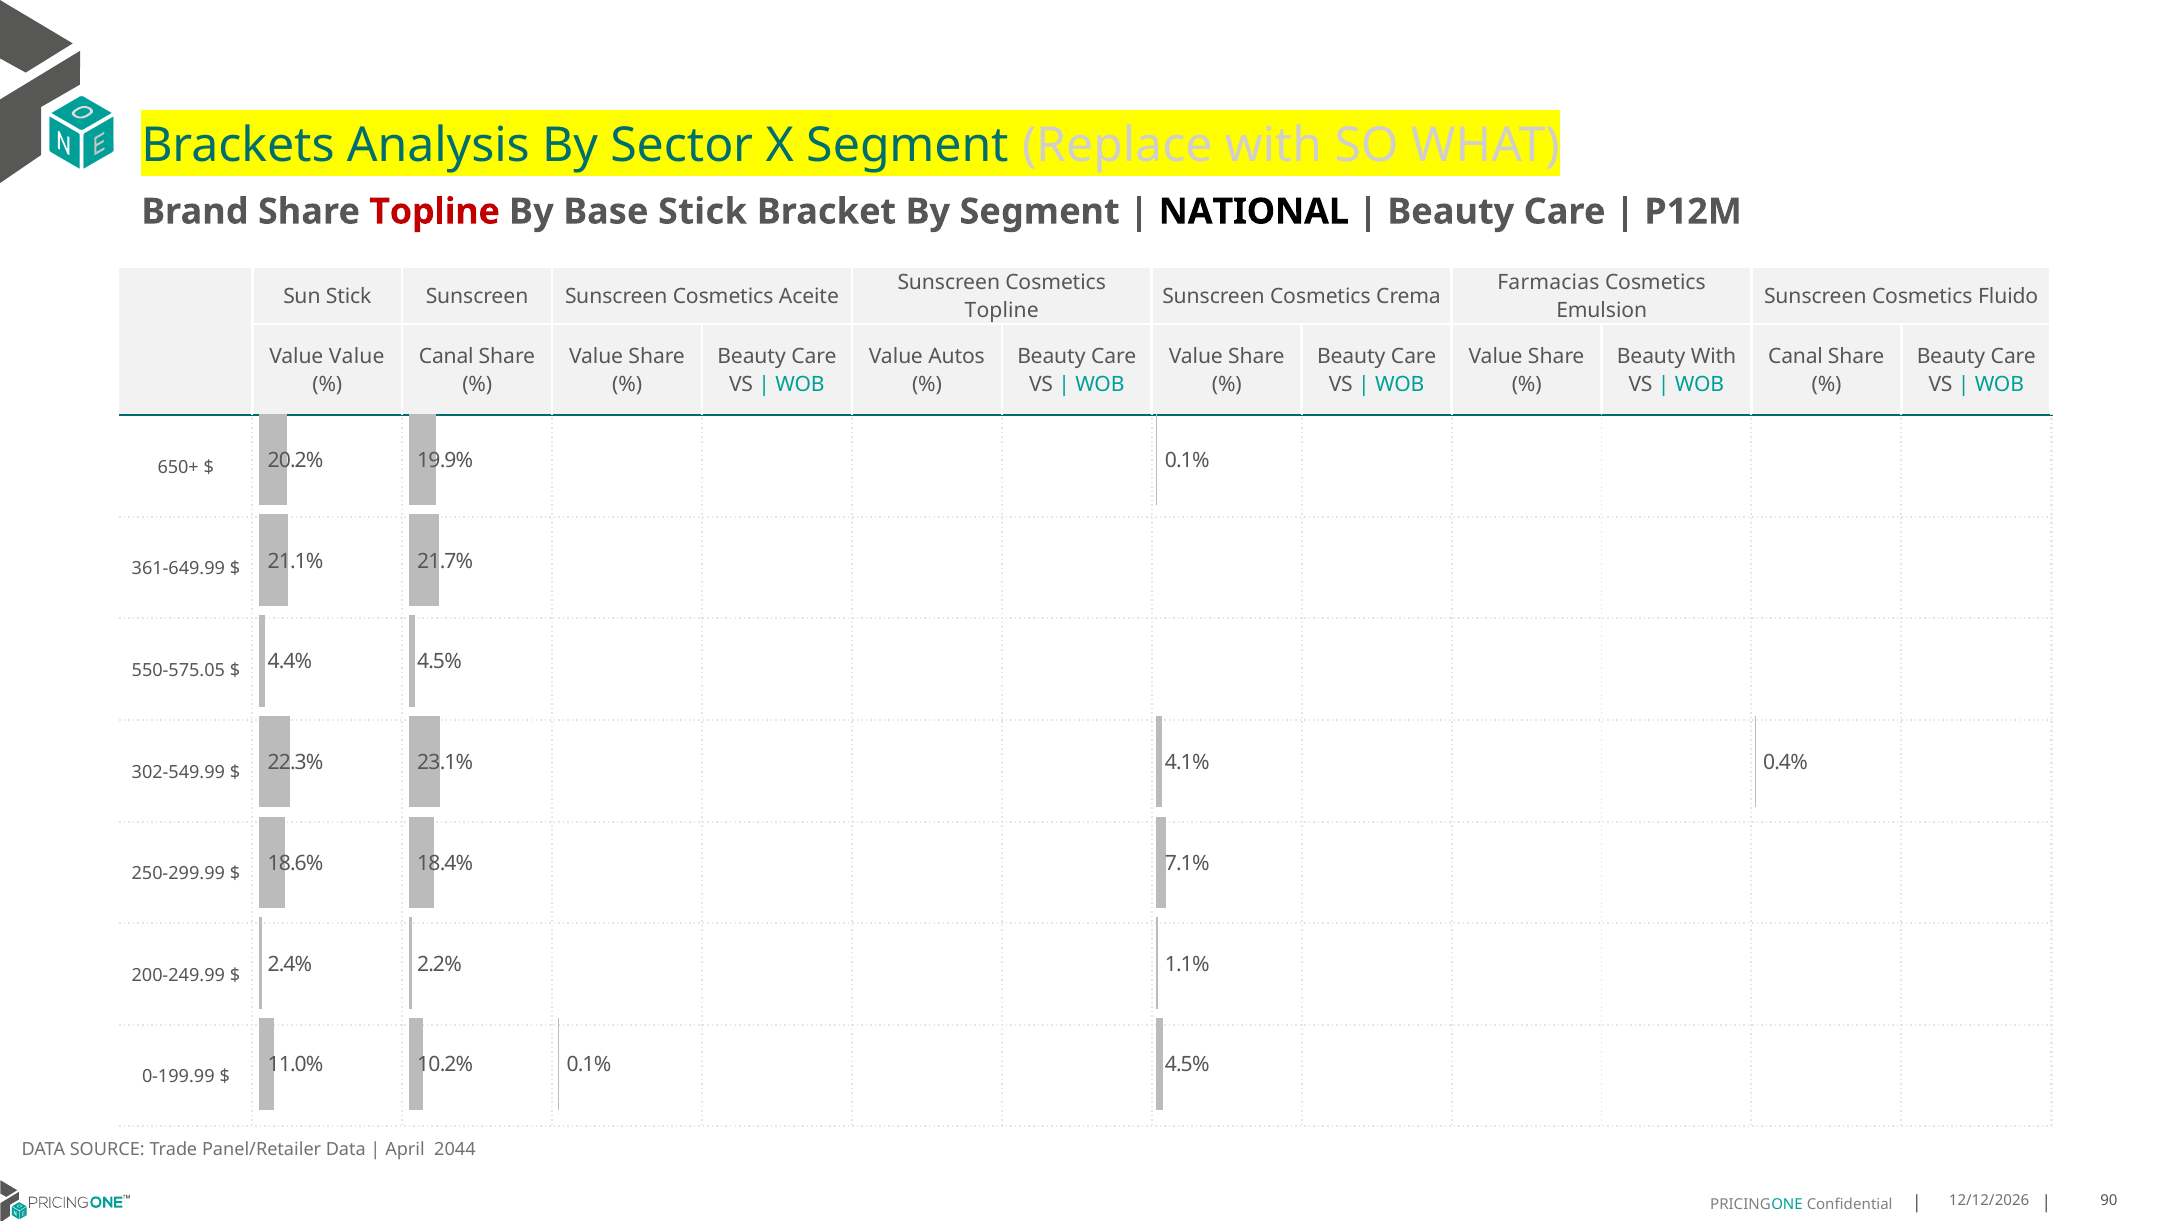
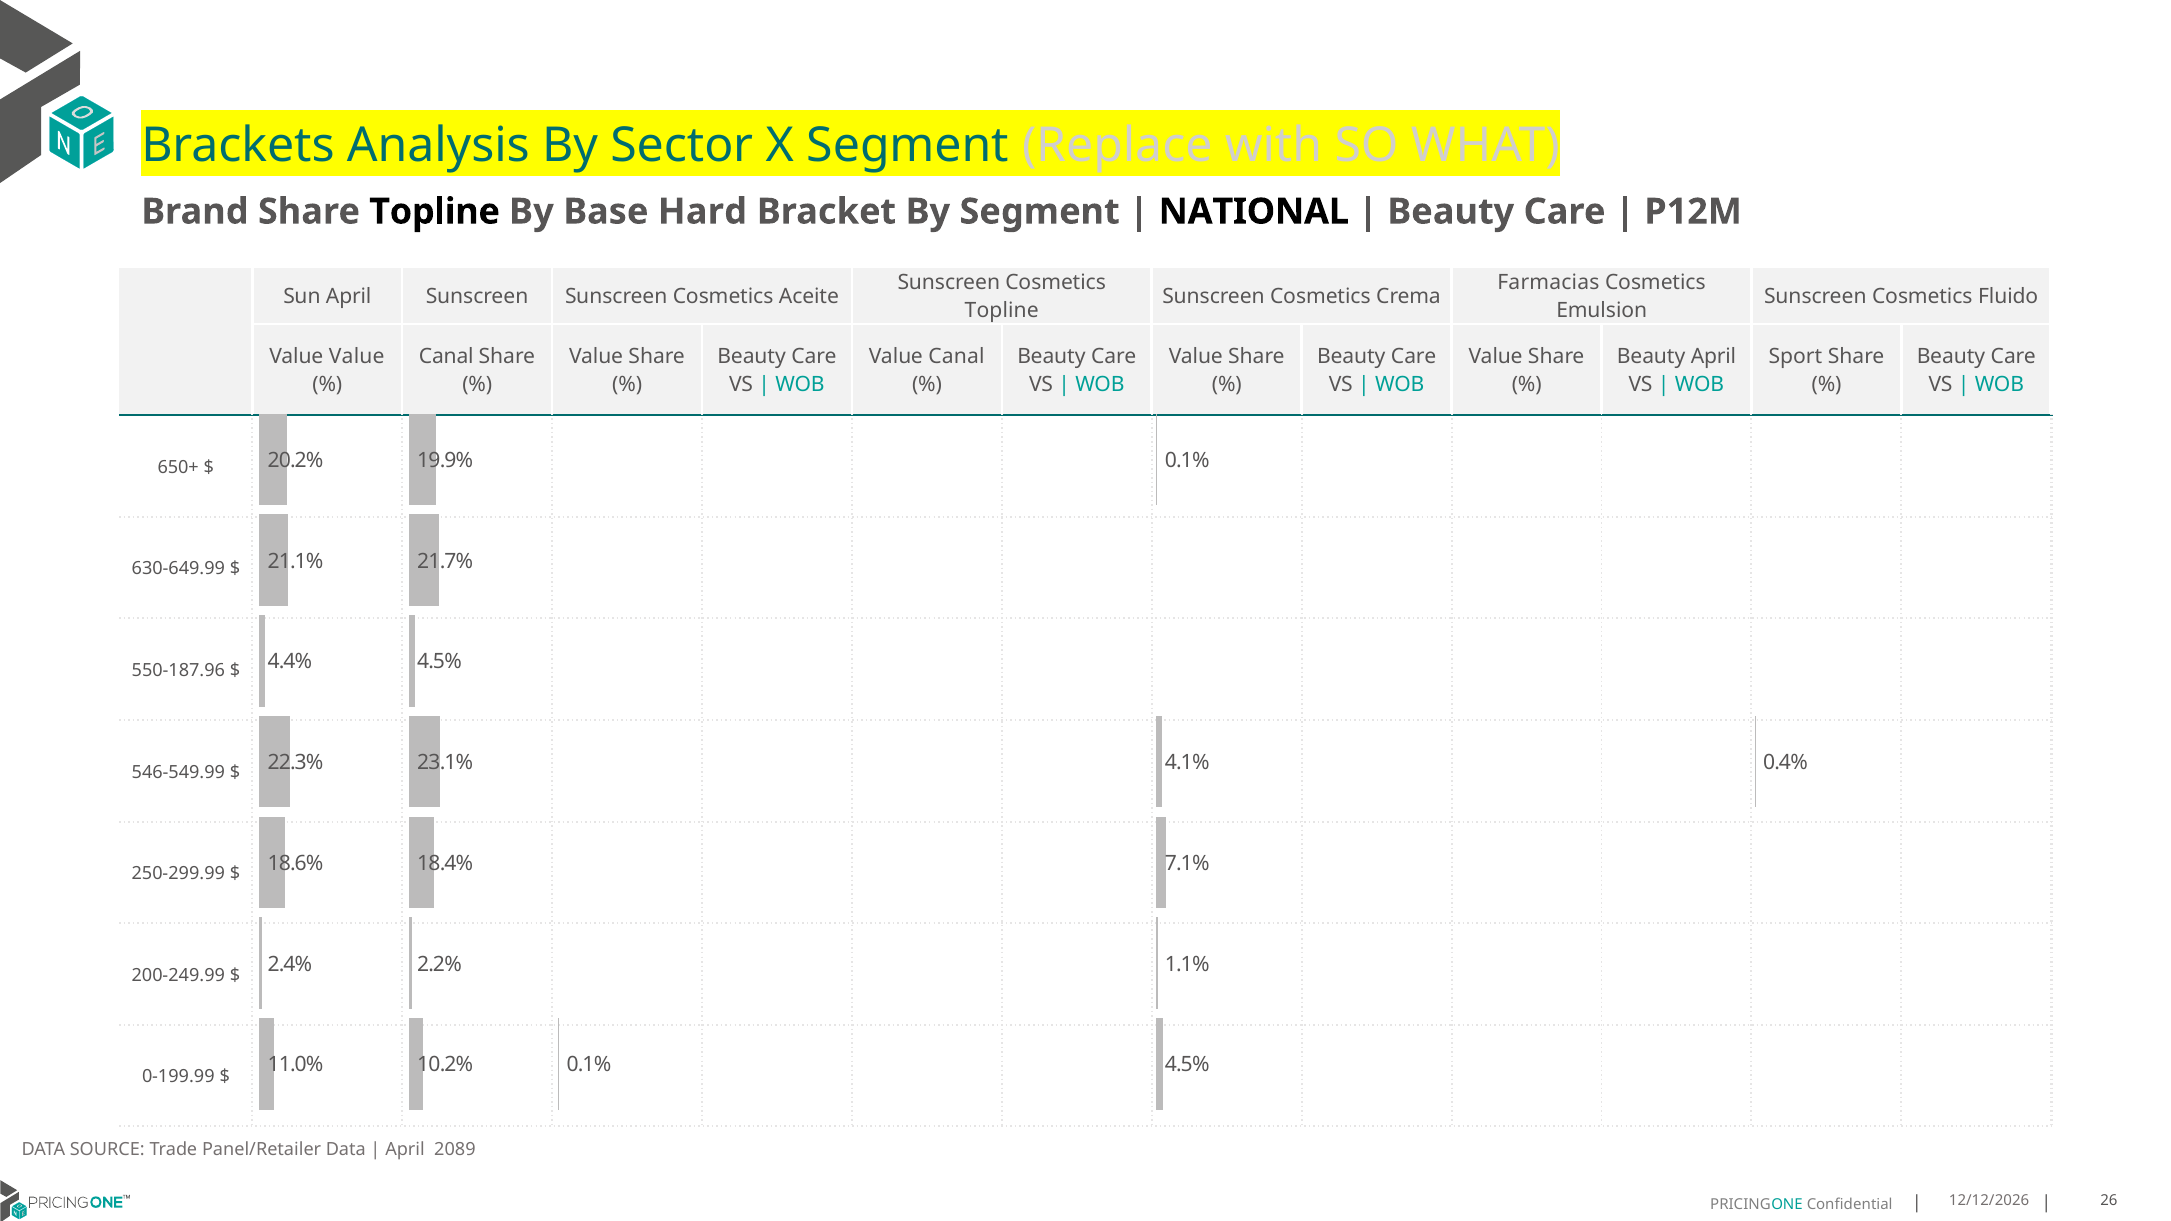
Topline at (435, 212) colour: red -> black
Base Stick: Stick -> Hard
Sun Stick: Stick -> April
Value Autos: Autos -> Canal
Beauty With: With -> April
Canal at (1796, 356): Canal -> Sport
361-649.99: 361-649.99 -> 630-649.99
550-575.05: 550-575.05 -> 550-187.96
302-549.99: 302-549.99 -> 546-549.99
2044: 2044 -> 2089
90: 90 -> 26
